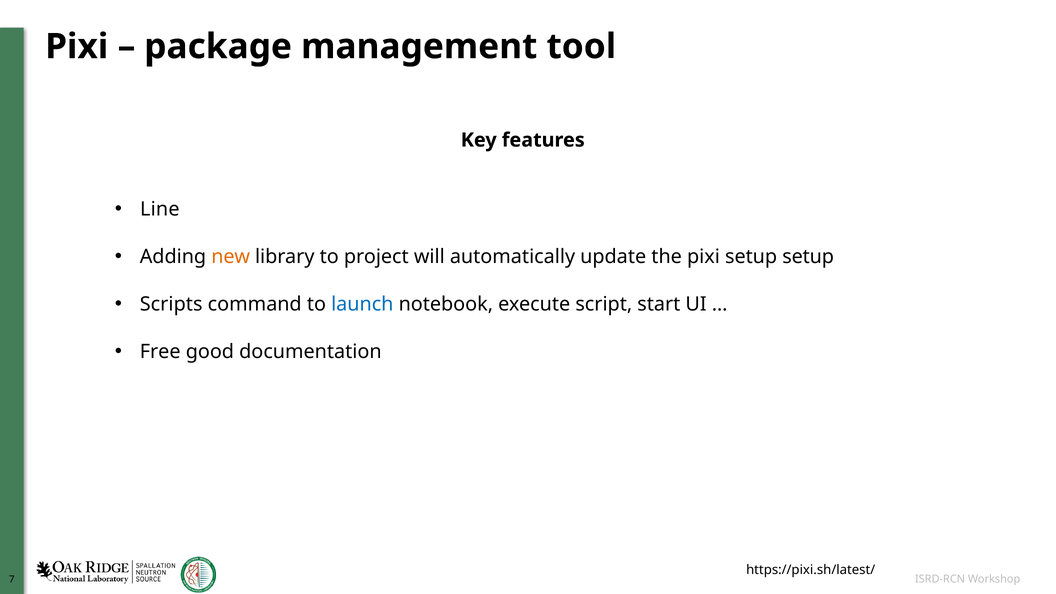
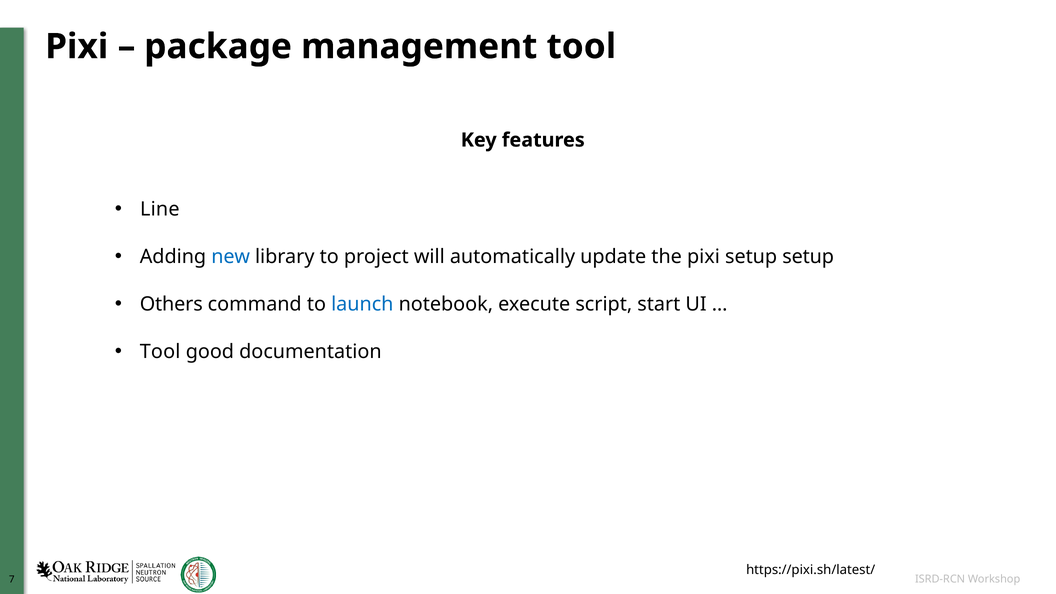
new colour: orange -> blue
Scripts: Scripts -> Others
Free at (160, 352): Free -> Tool
